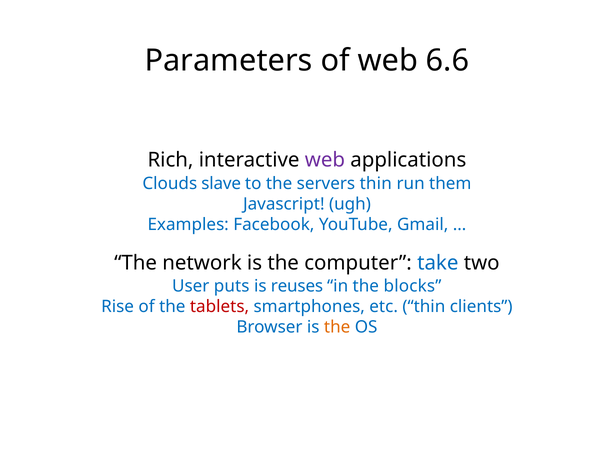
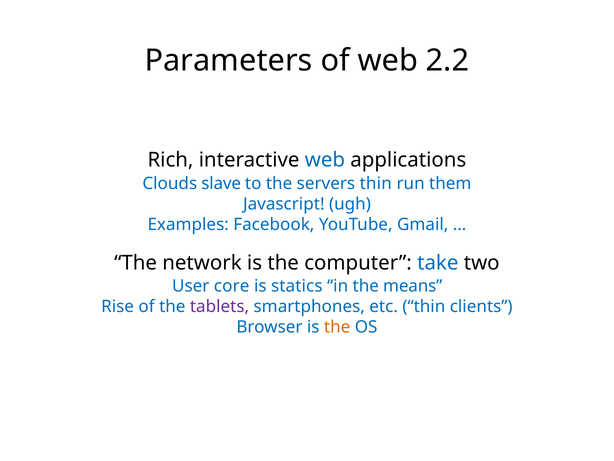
6.6: 6.6 -> 2.2
web at (325, 160) colour: purple -> blue
puts: puts -> core
reuses: reuses -> statics
blocks: blocks -> means
tablets colour: red -> purple
